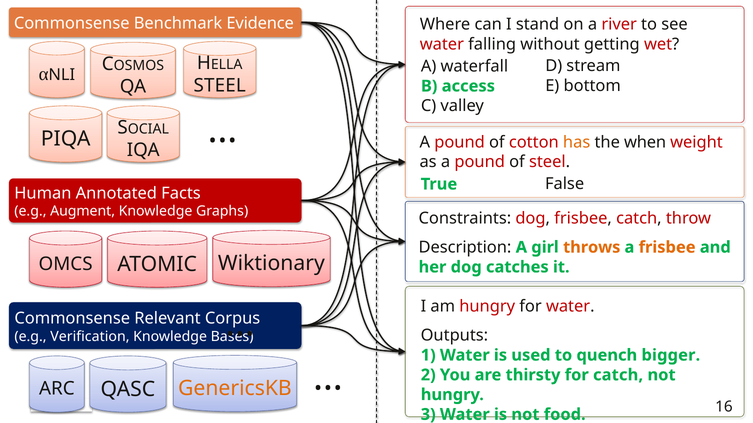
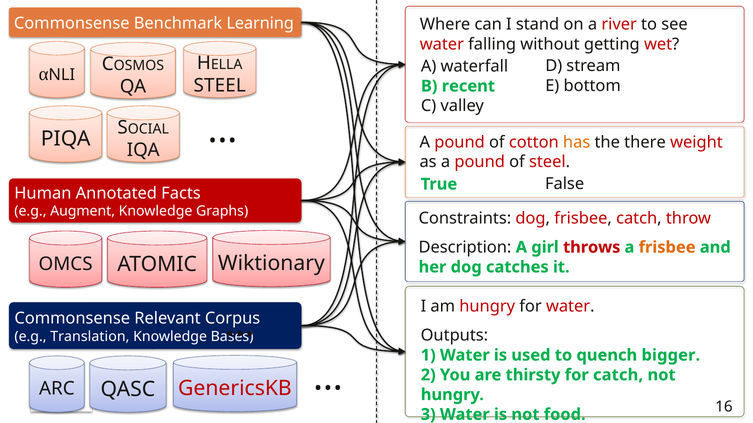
Evidence: Evidence -> Learning
access: access -> recent
when: when -> there
throws colour: orange -> red
Verification: Verification -> Translation
GenericsKB colour: orange -> red
